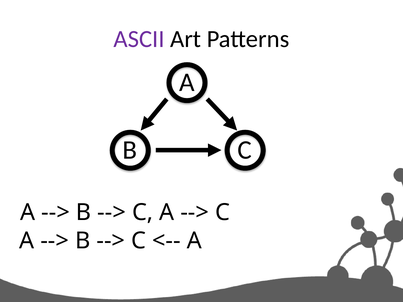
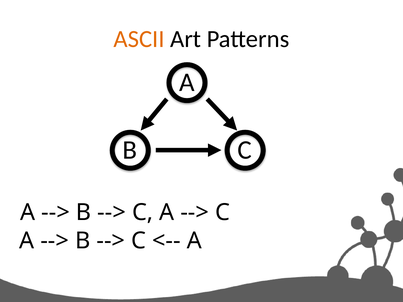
ASCII colour: purple -> orange
